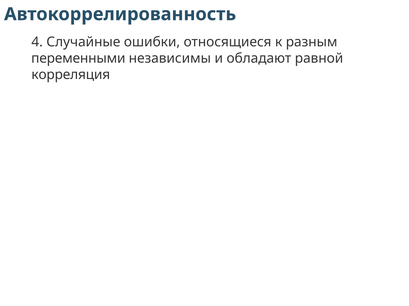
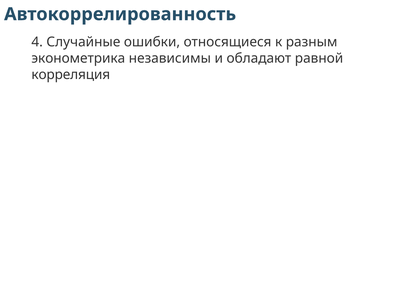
переменными: переменными -> эконометрика
